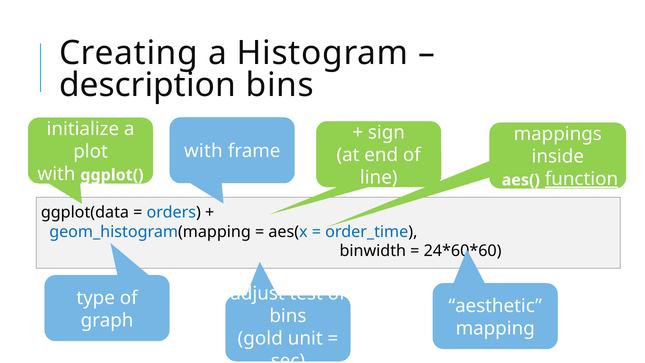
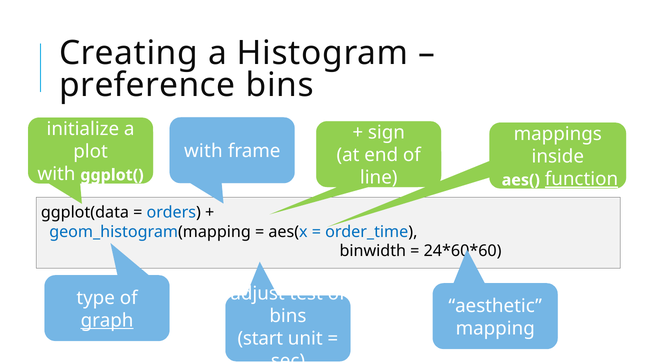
description: description -> preference
graph underline: none -> present
gold: gold -> start
